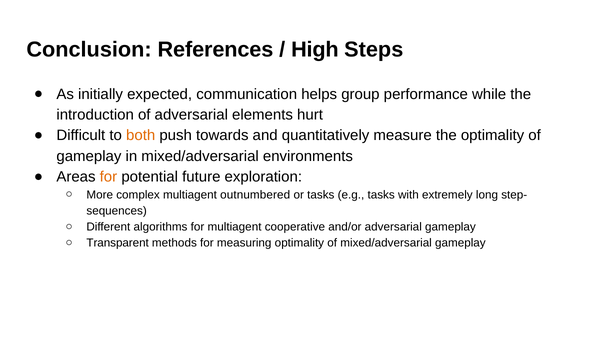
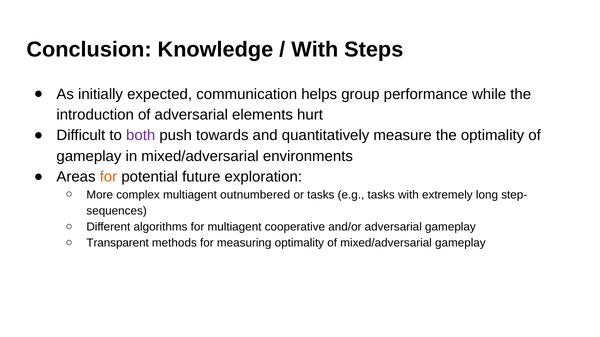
References: References -> Knowledge
High at (315, 50): High -> With
both colour: orange -> purple
